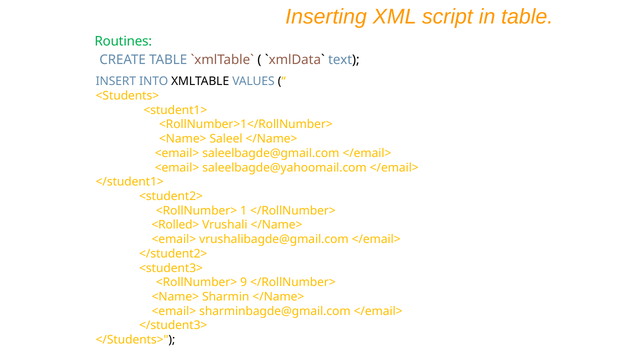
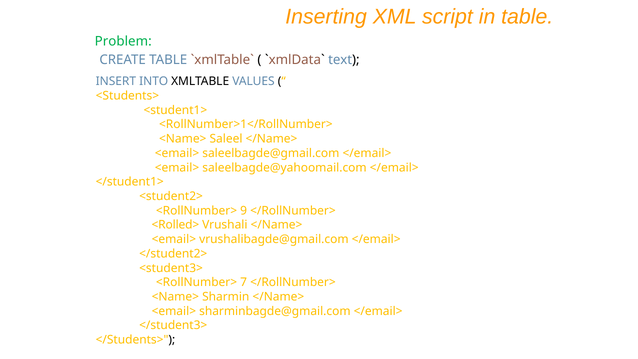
Routines: Routines -> Problem
1: 1 -> 9
9: 9 -> 7
